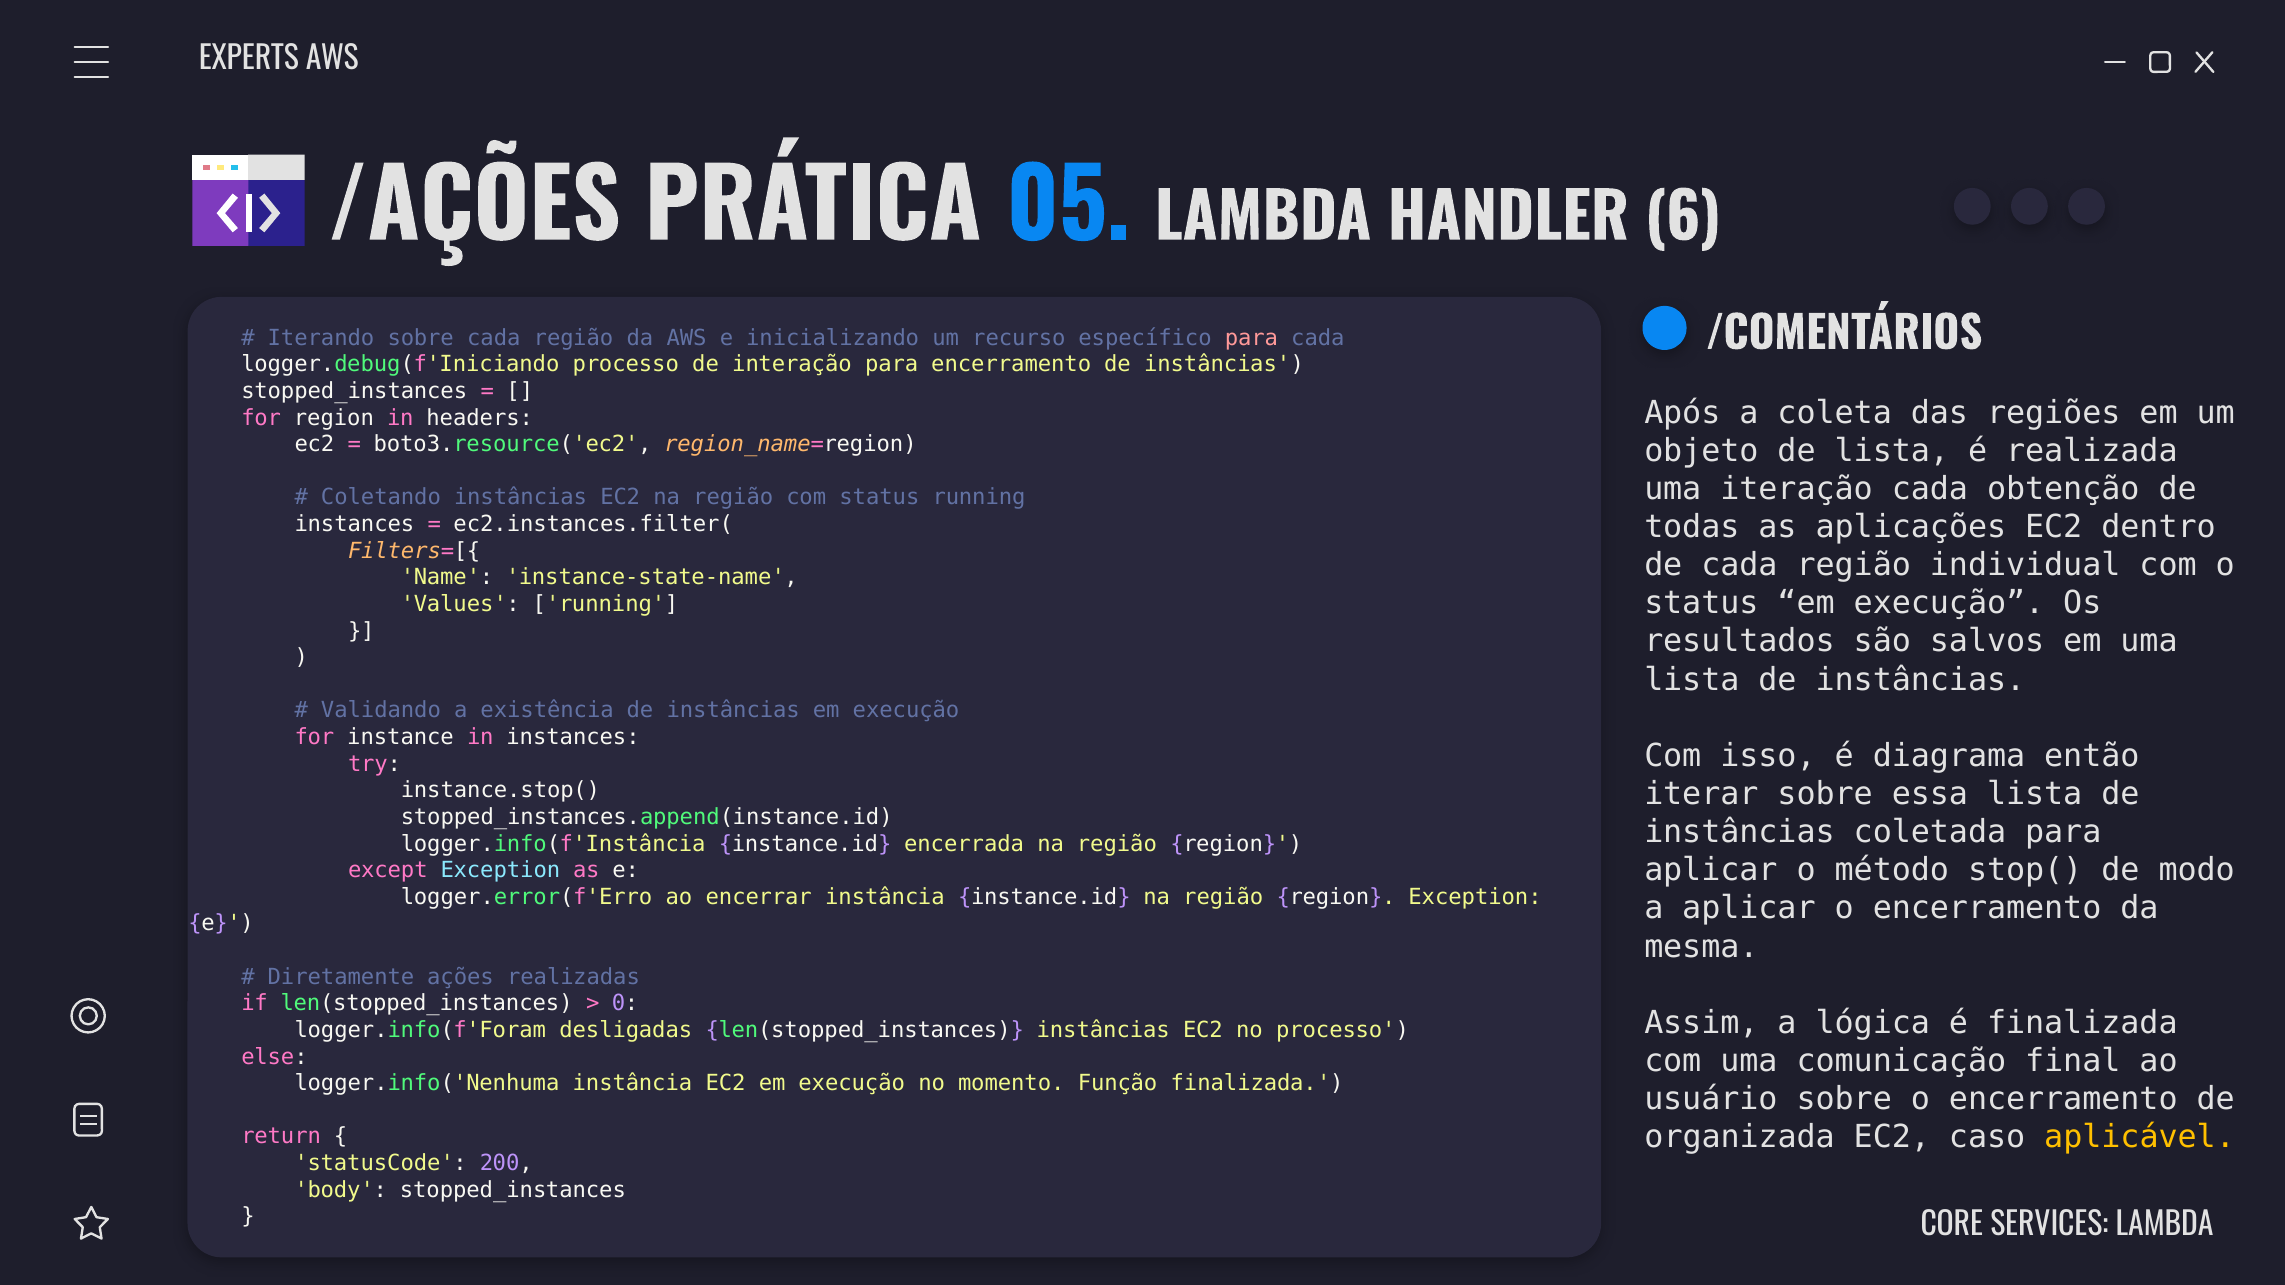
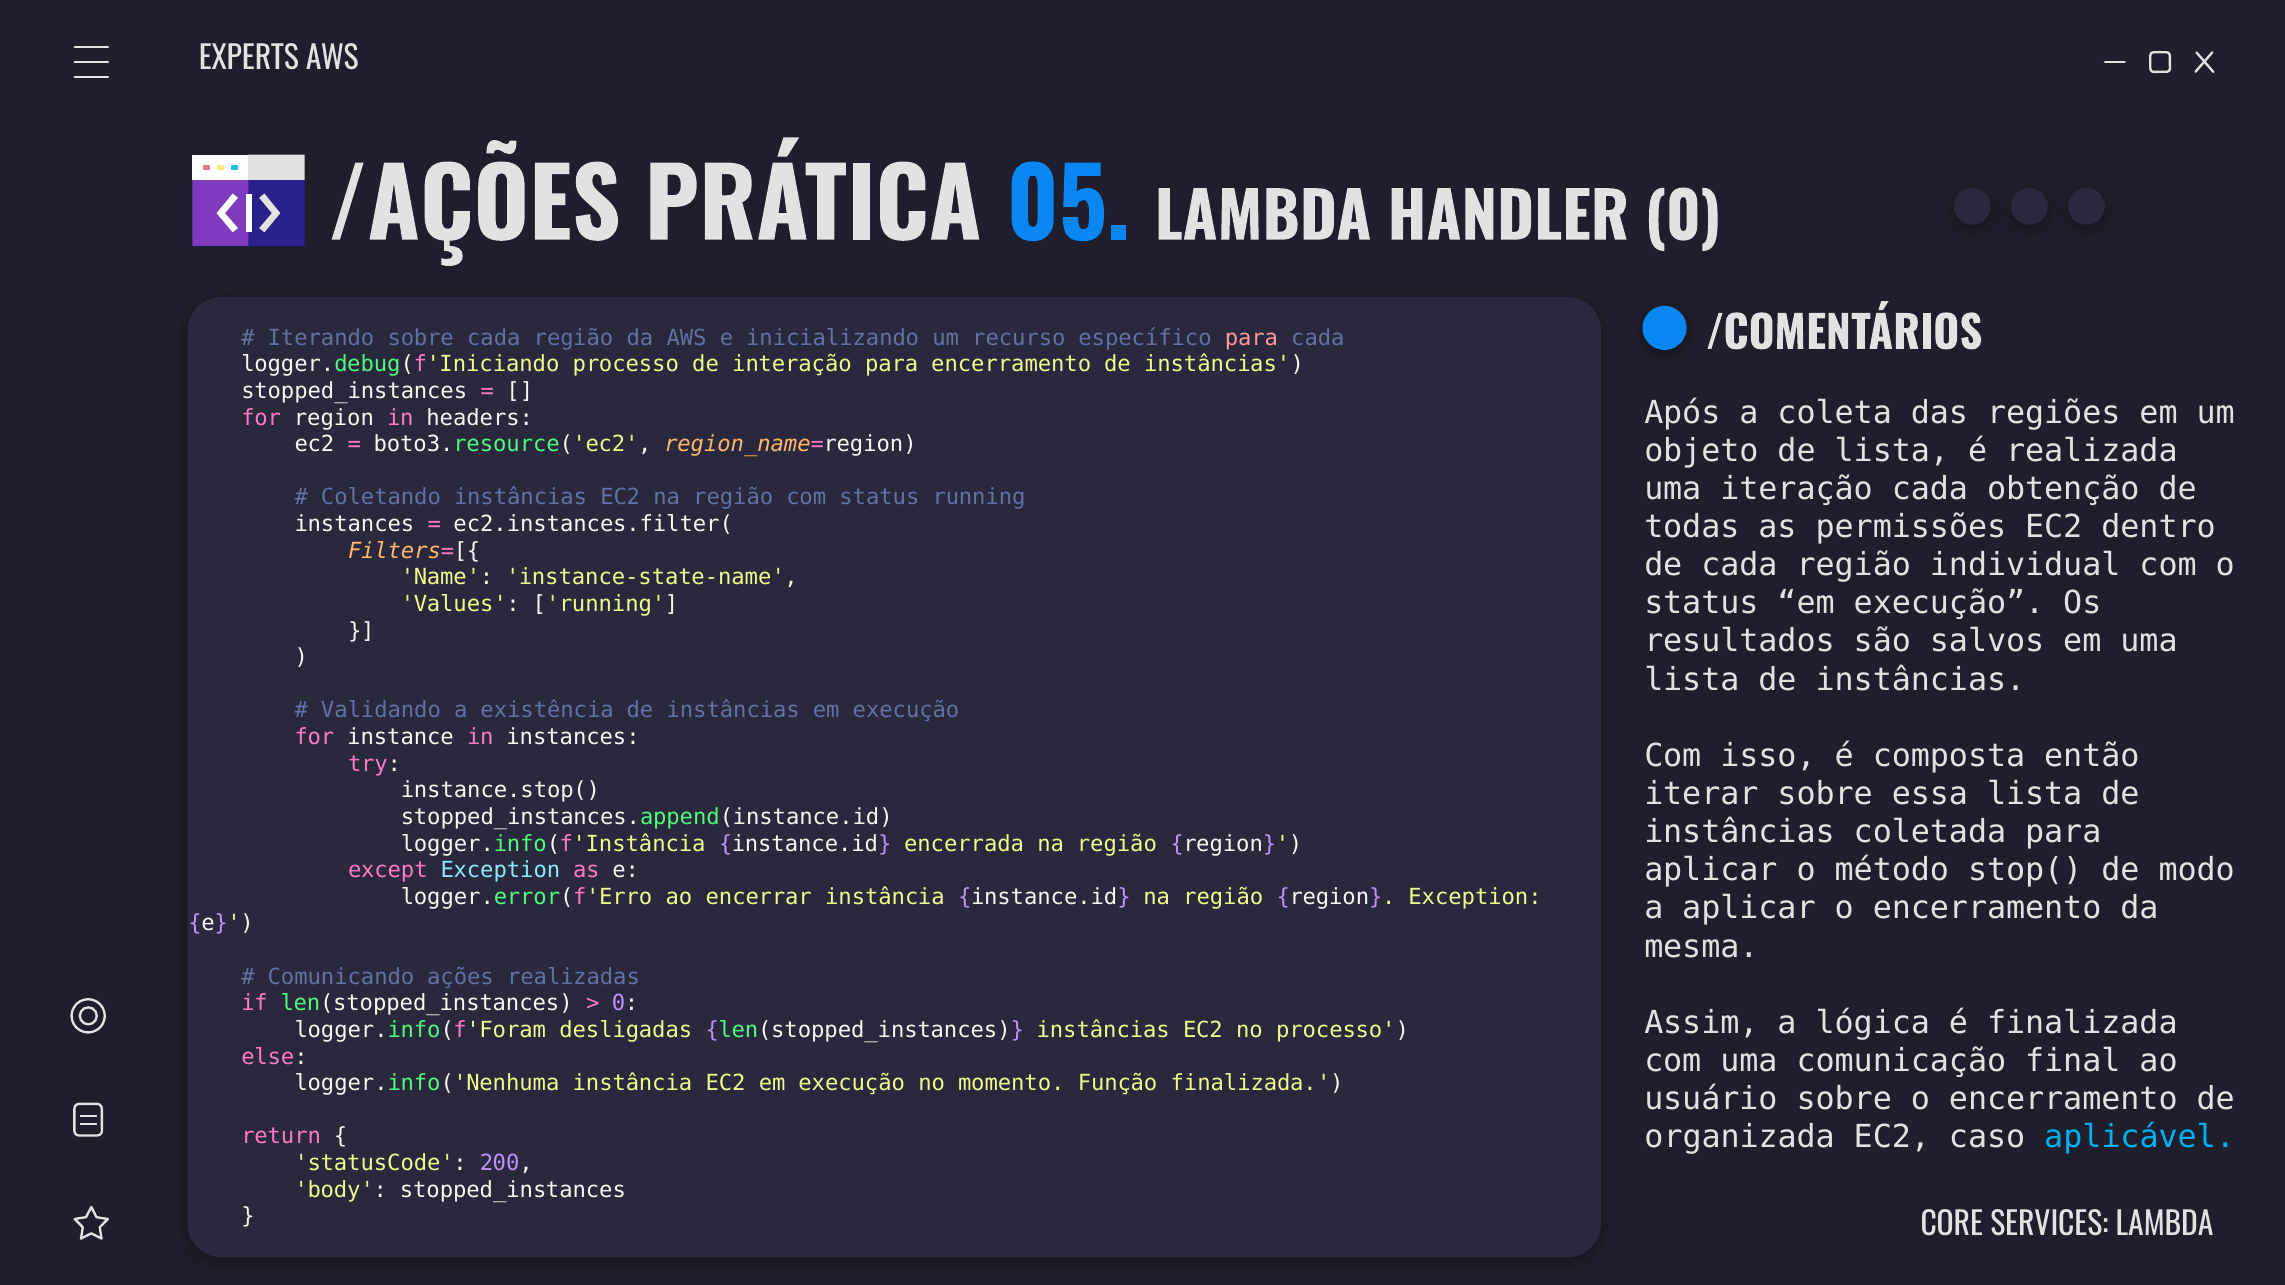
HANDLER 6: 6 -> 0
aplicações: aplicações -> permissões
diagrama: diagrama -> composta
Diretamente: Diretamente -> Comunicando
aplicável colour: yellow -> light blue
